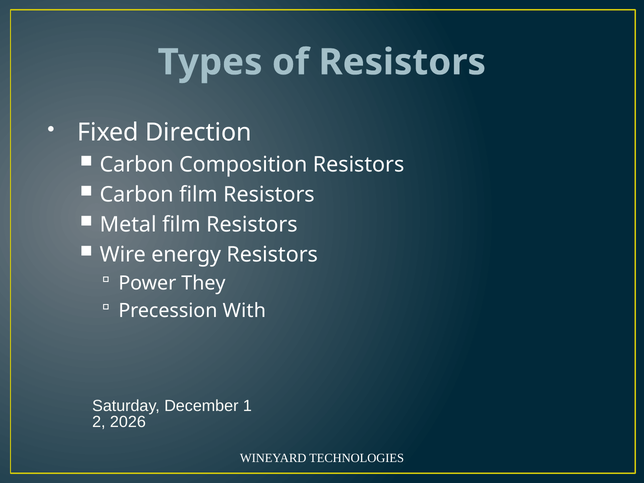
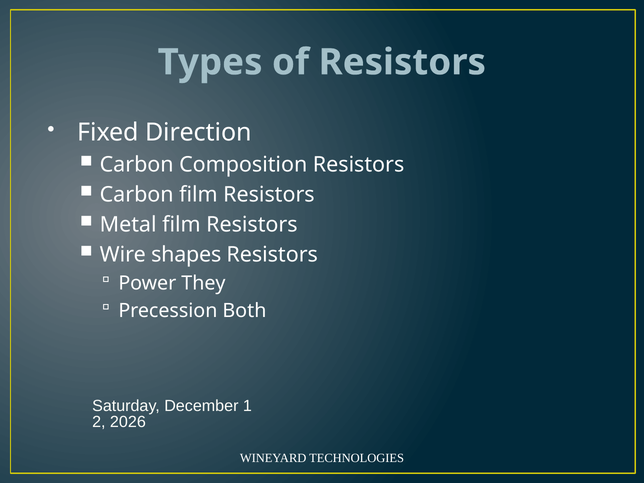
energy: energy -> shapes
With: With -> Both
